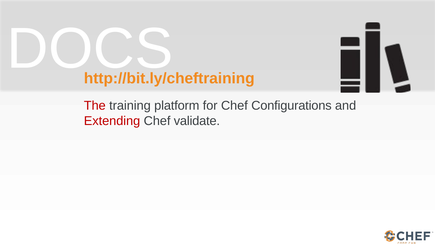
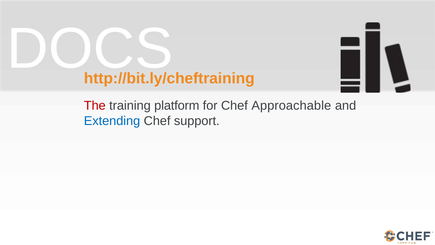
Configurations: Configurations -> Approachable
Extending colour: red -> blue
validate: validate -> support
